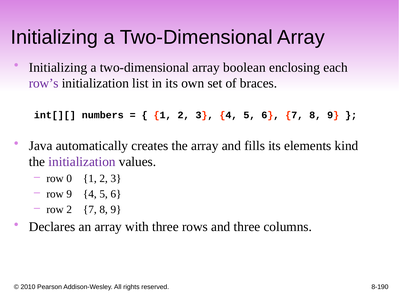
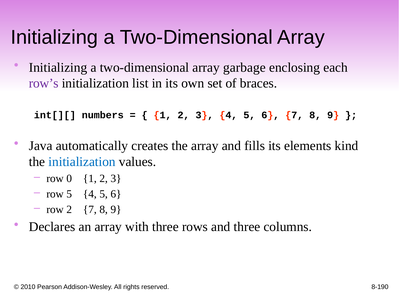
boolean: boolean -> garbage
initialization at (82, 162) colour: purple -> blue
row 9: 9 -> 5
